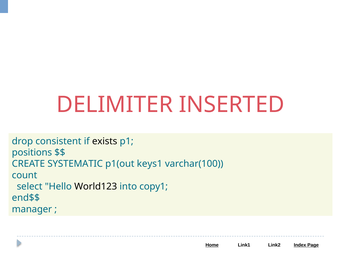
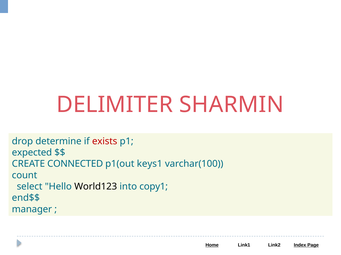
INSERTED: INSERTED -> SHARMIN
consistent: consistent -> determine
exists colour: black -> red
positions: positions -> expected
SYSTEMATIC: SYSTEMATIC -> CONNECTED
